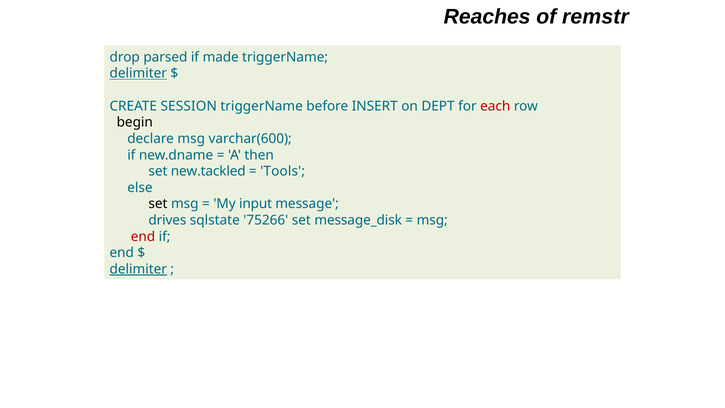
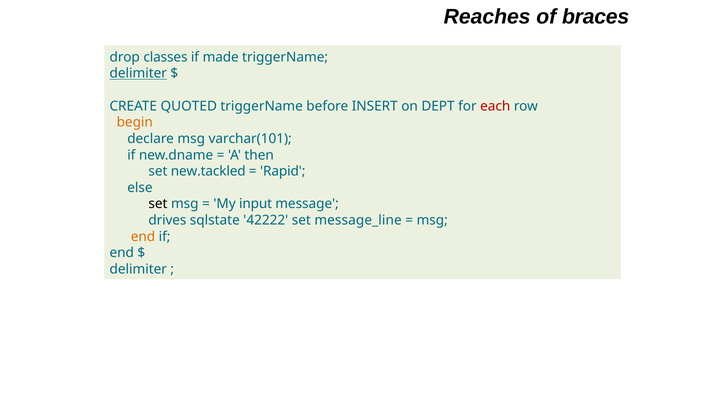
remstr: remstr -> braces
parsed: parsed -> classes
SESSION: SESSION -> QUOTED
begin colour: black -> orange
varchar(600: varchar(600 -> varchar(101
Tools: Tools -> Rapid
75266: 75266 -> 42222
message_disk: message_disk -> message_line
end at (143, 237) colour: red -> orange
delimiter at (138, 269) underline: present -> none
